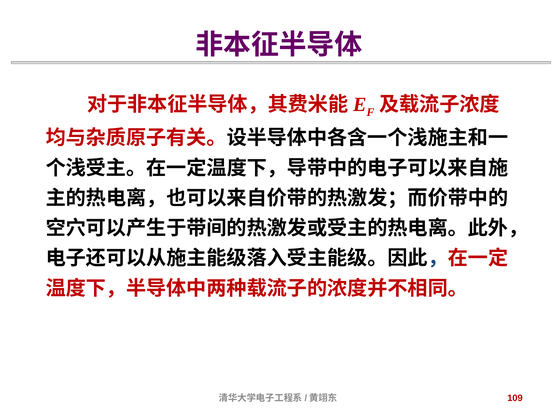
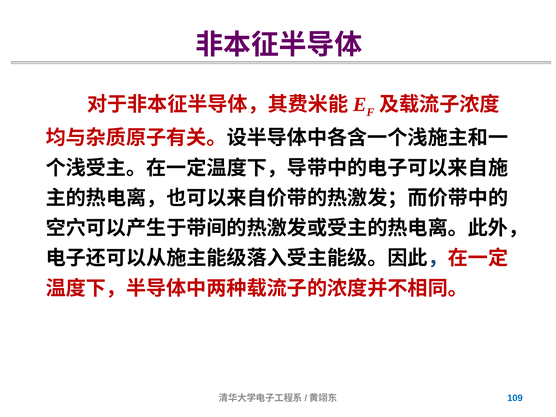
109 colour: red -> blue
